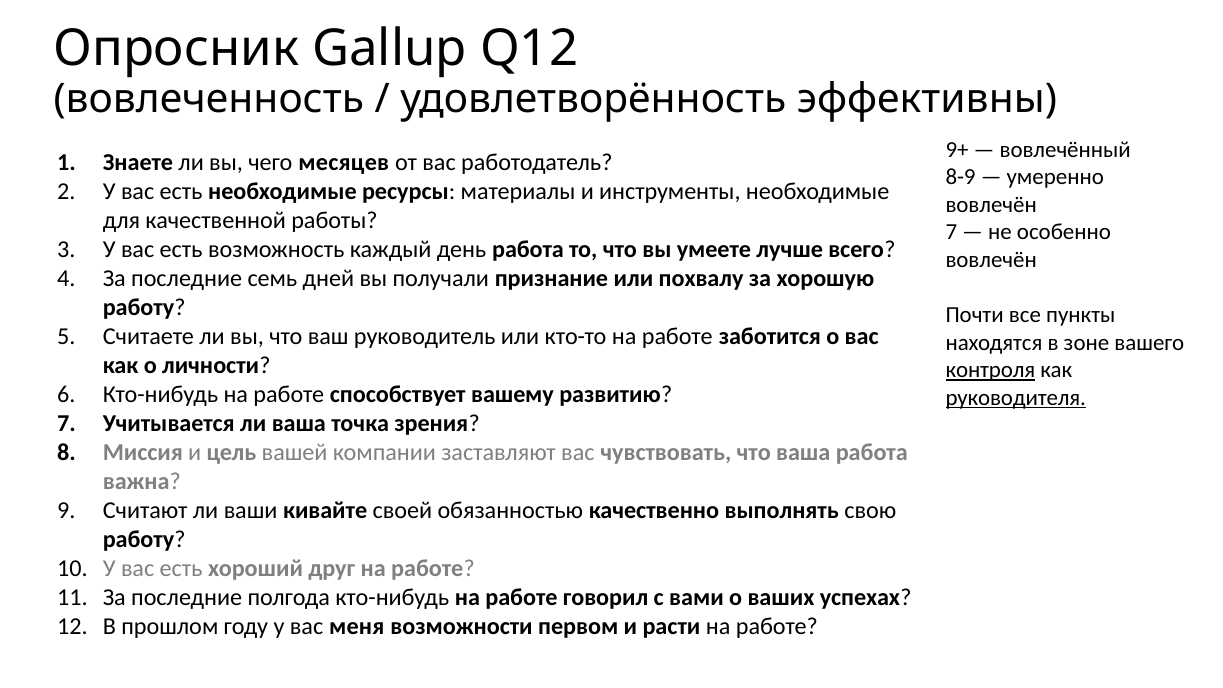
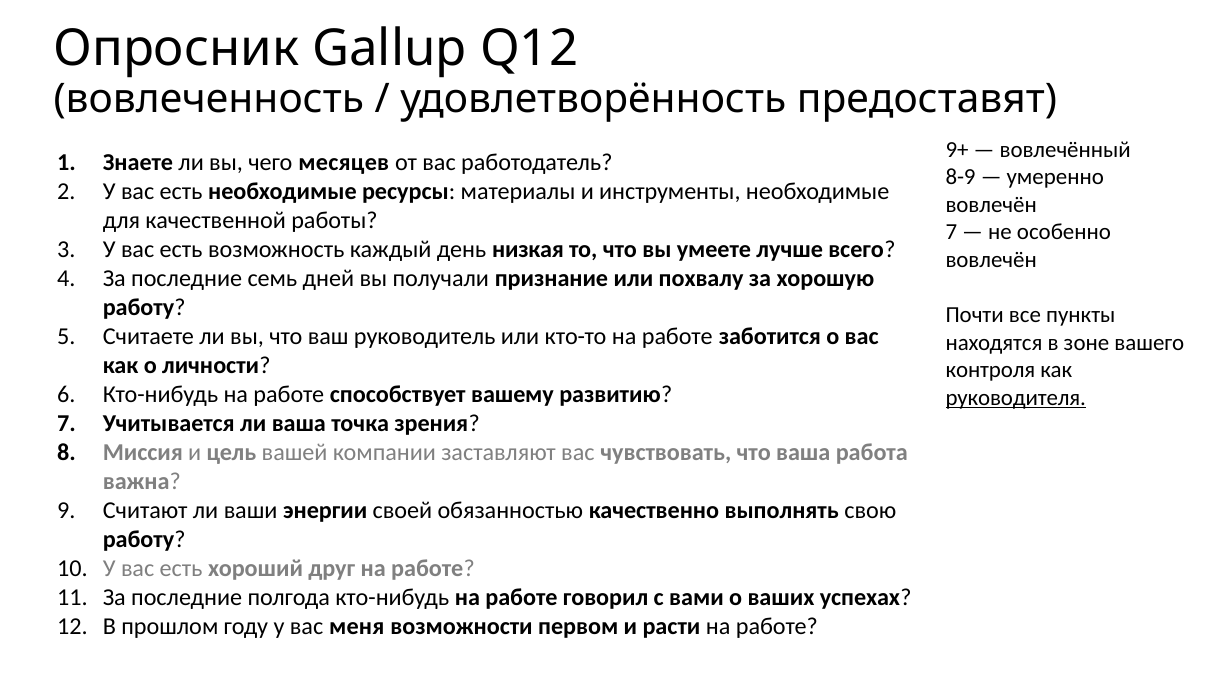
эффективны: эффективны -> предоставят
день работа: работа -> низкая
контроля underline: present -> none
кивайте: кивайте -> энергии
